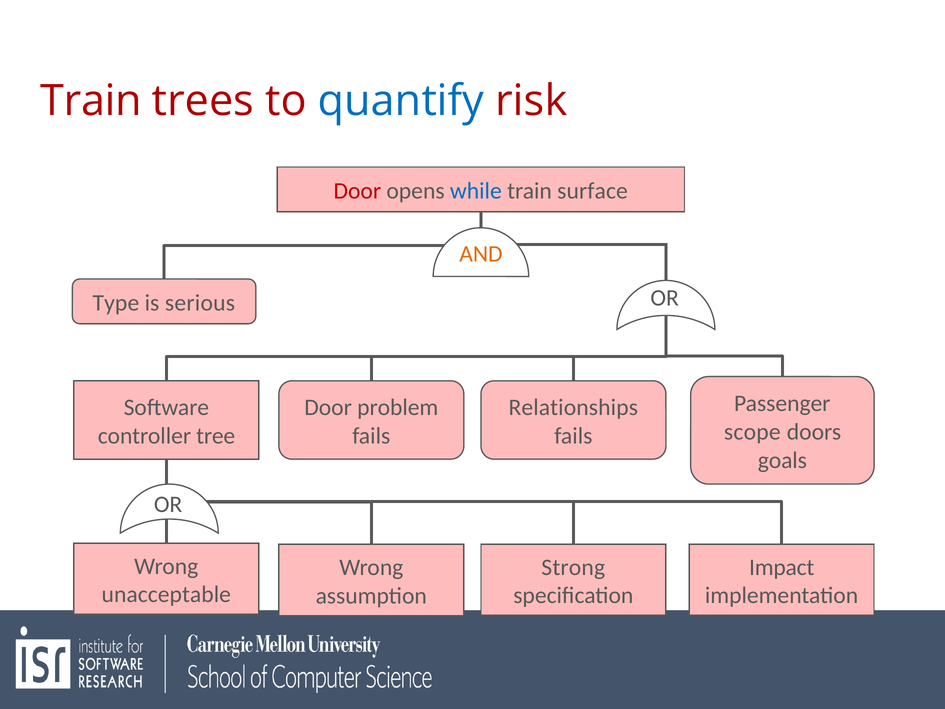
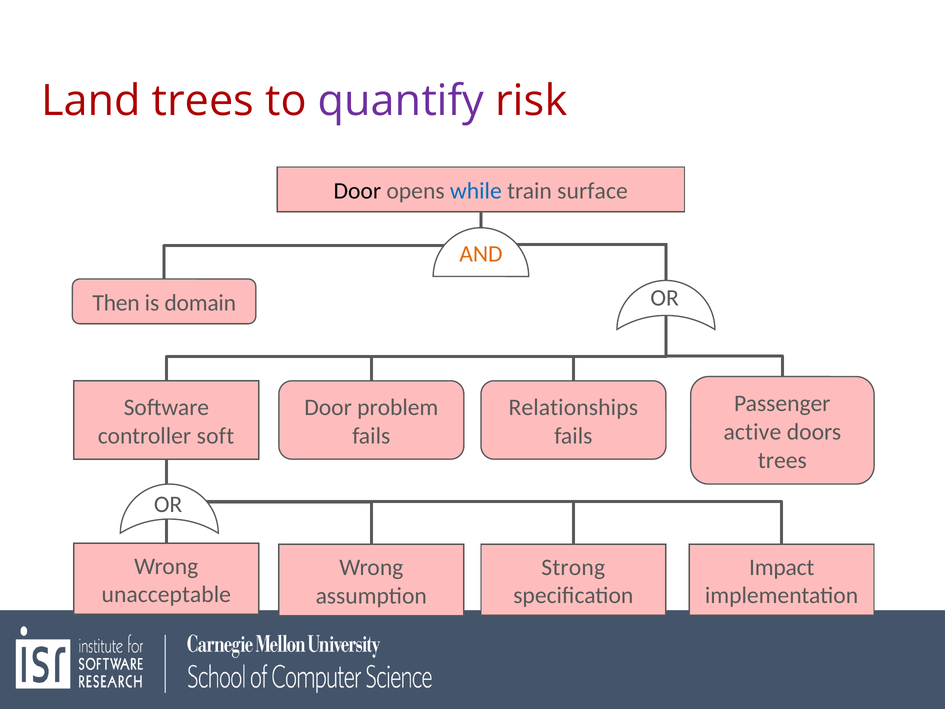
Train at (91, 101): Train -> Land
quantify colour: blue -> purple
Door at (357, 191) colour: red -> black
Type: Type -> Then
serious: serious -> domain
scope: scope -> active
tree: tree -> soft
goals at (782, 460): goals -> trees
